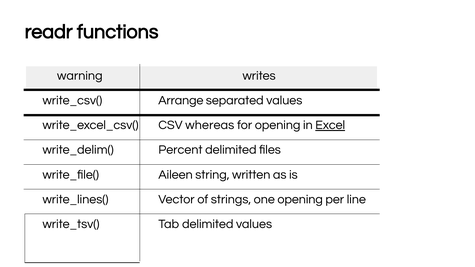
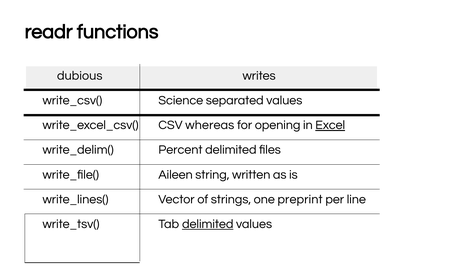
warning: warning -> dubious
Arrange: Arrange -> Science
one opening: opening -> preprint
delimited at (208, 224) underline: none -> present
